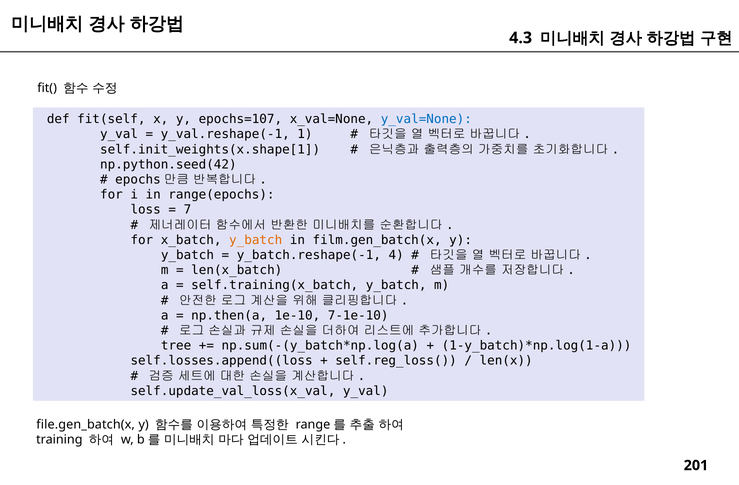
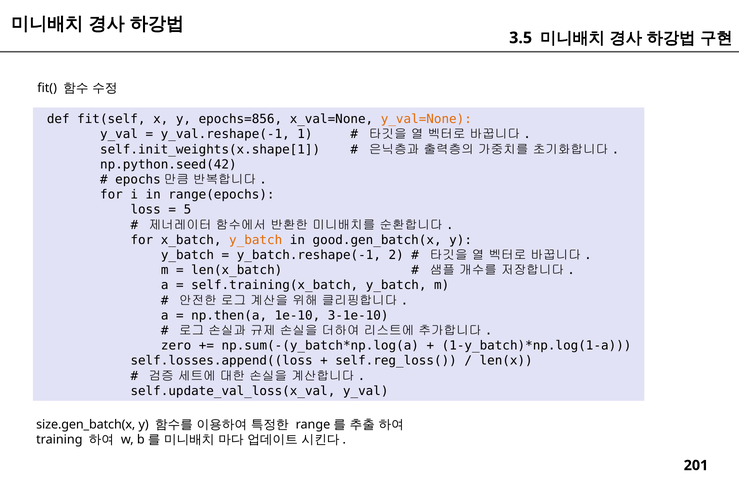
4.3: 4.3 -> 3.5
epochs=107: epochs=107 -> epochs=856
y_val=None colour: blue -> orange
7: 7 -> 5
film.gen_batch(x: film.gen_batch(x -> good.gen_batch(x
4: 4 -> 2
7-1e-10: 7-1e-10 -> 3-1e-10
tree: tree -> zero
file.gen_batch(x: file.gen_batch(x -> size.gen_batch(x
